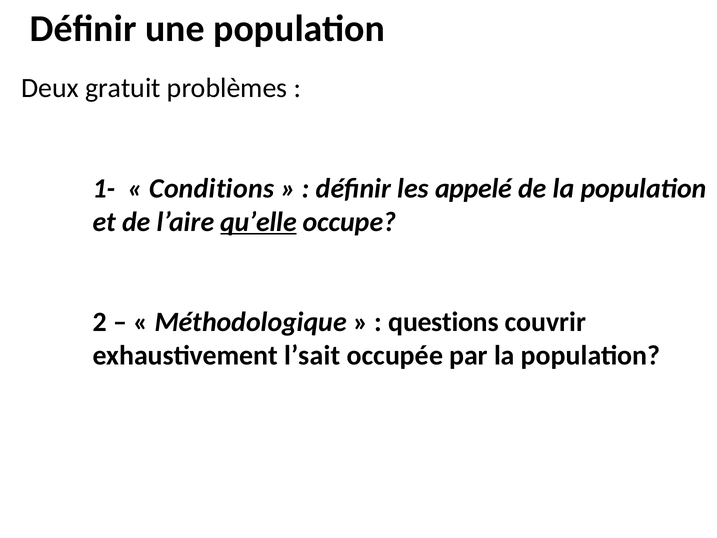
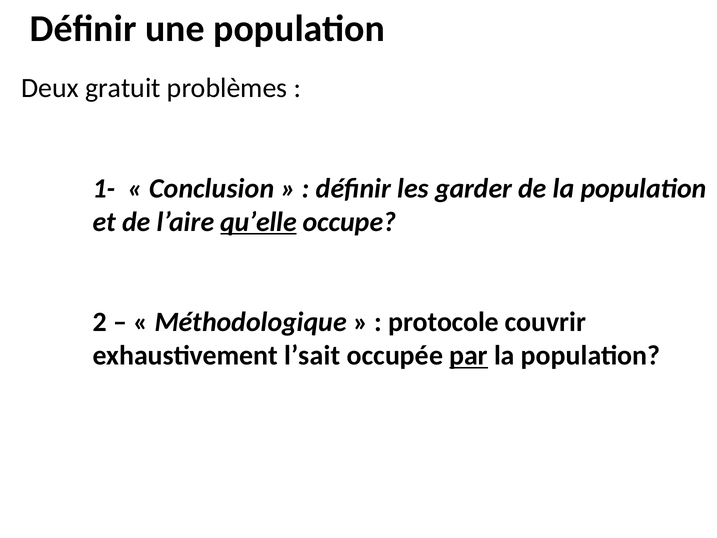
Conditions: Conditions -> Conclusion
appelé: appelé -> garder
questions: questions -> protocole
par underline: none -> present
